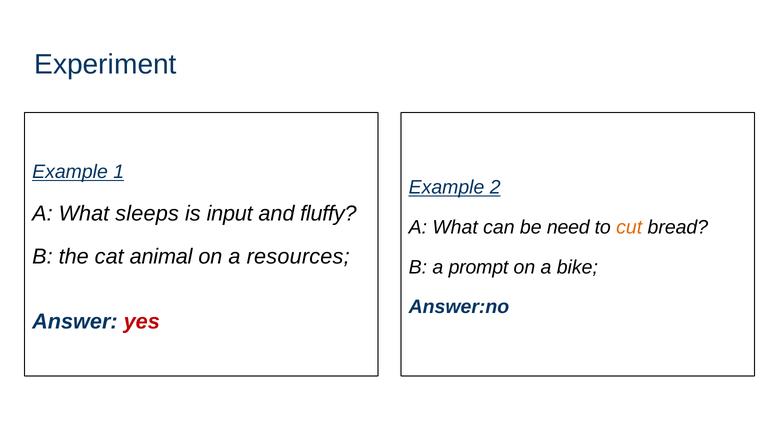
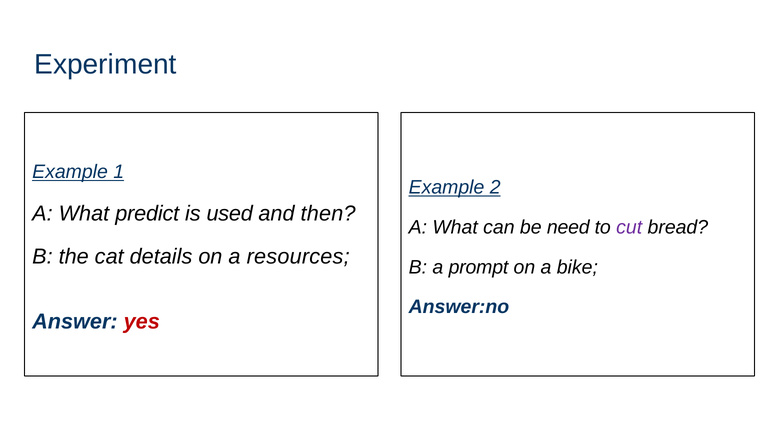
sleeps: sleeps -> predict
input: input -> used
fluffy: fluffy -> then
cut colour: orange -> purple
animal: animal -> details
